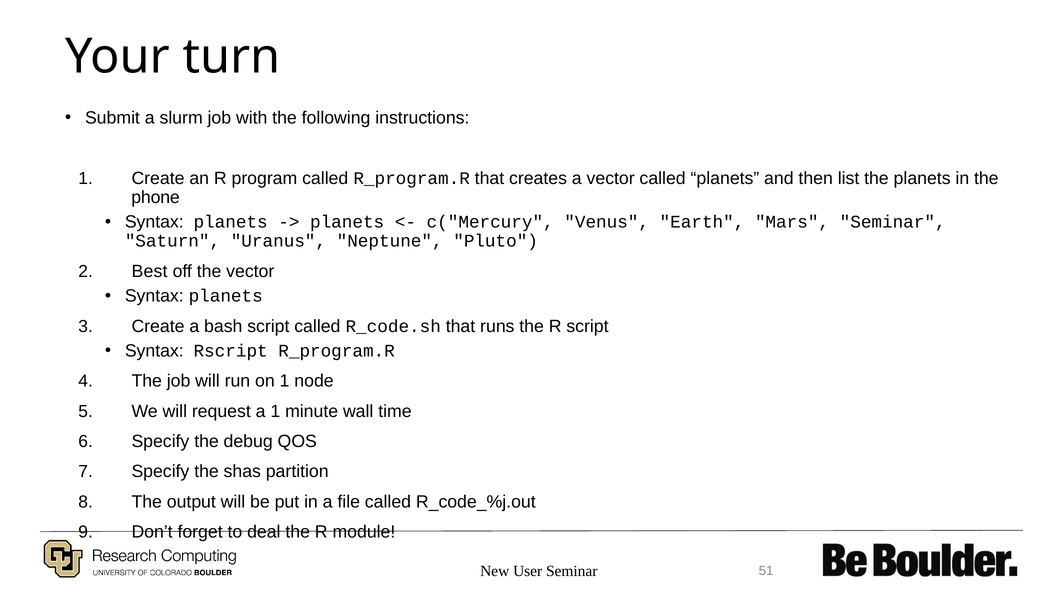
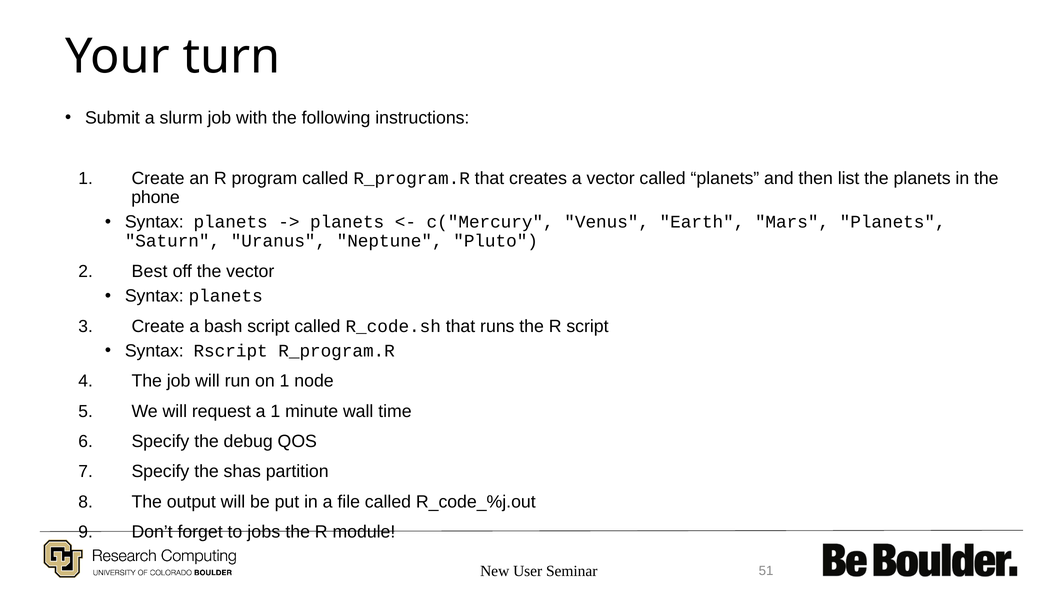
Mars Seminar: Seminar -> Planets
deal: deal -> jobs
